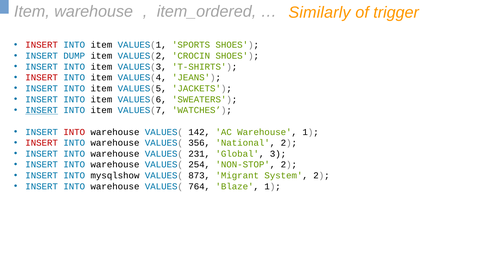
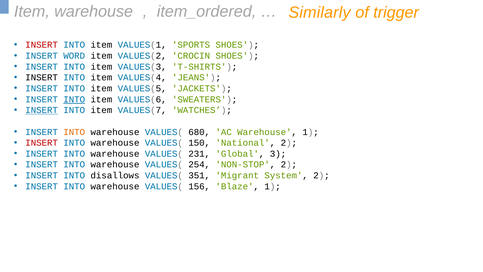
DUMP: DUMP -> WORD
INSERT at (42, 78) colour: red -> black
INTO at (74, 99) underline: none -> present
INTO at (74, 132) colour: red -> orange
142: 142 -> 680
356: 356 -> 150
mysqlshow: mysqlshow -> disallows
873: 873 -> 351
764: 764 -> 156
